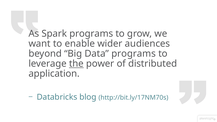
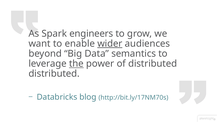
Spark programs: programs -> engineers
wider underline: none -> present
Data programs: programs -> semantics
application at (54, 74): application -> distributed
